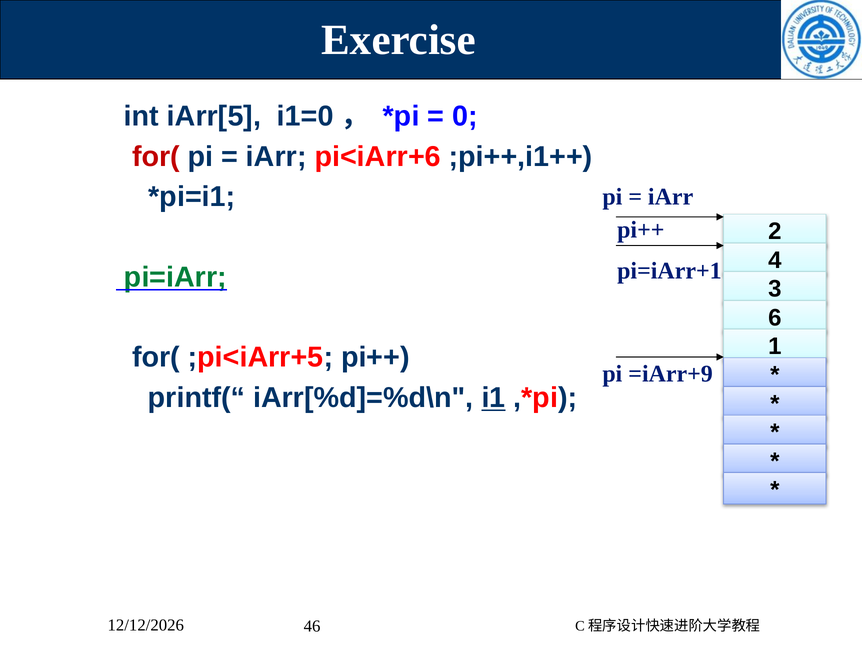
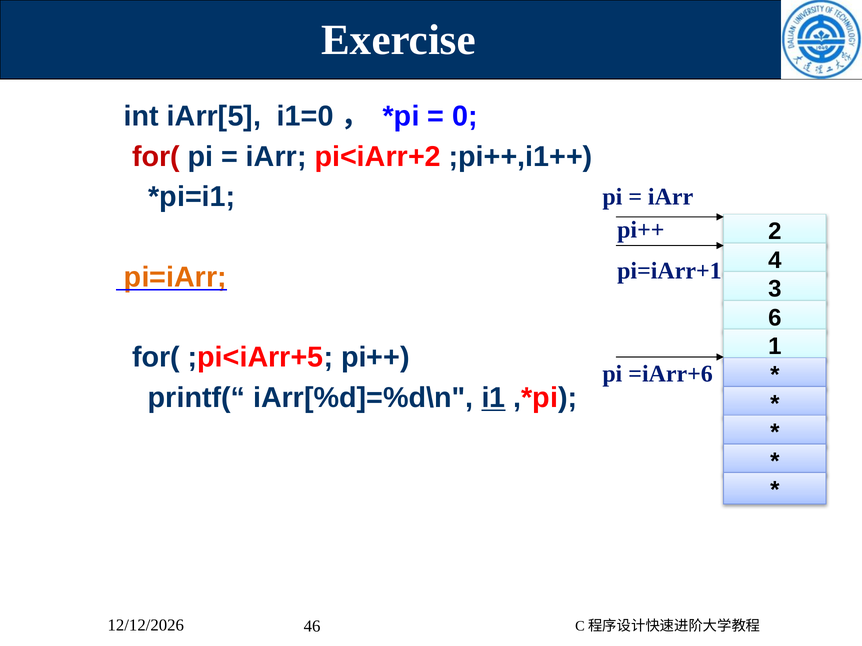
pi<iArr+6: pi<iArr+6 -> pi<iArr+2
pi=iArr colour: green -> orange
=iArr+9: =iArr+9 -> =iArr+6
